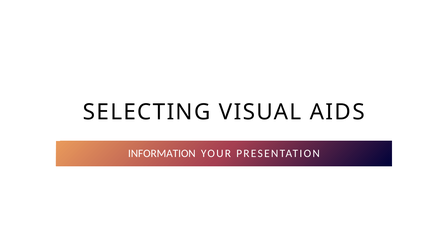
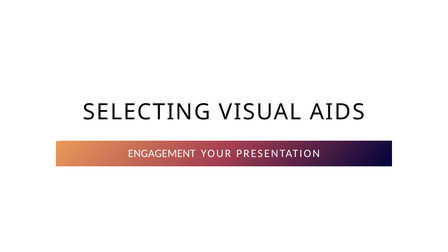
INFORMATION: INFORMATION -> ENGAGEMENT
